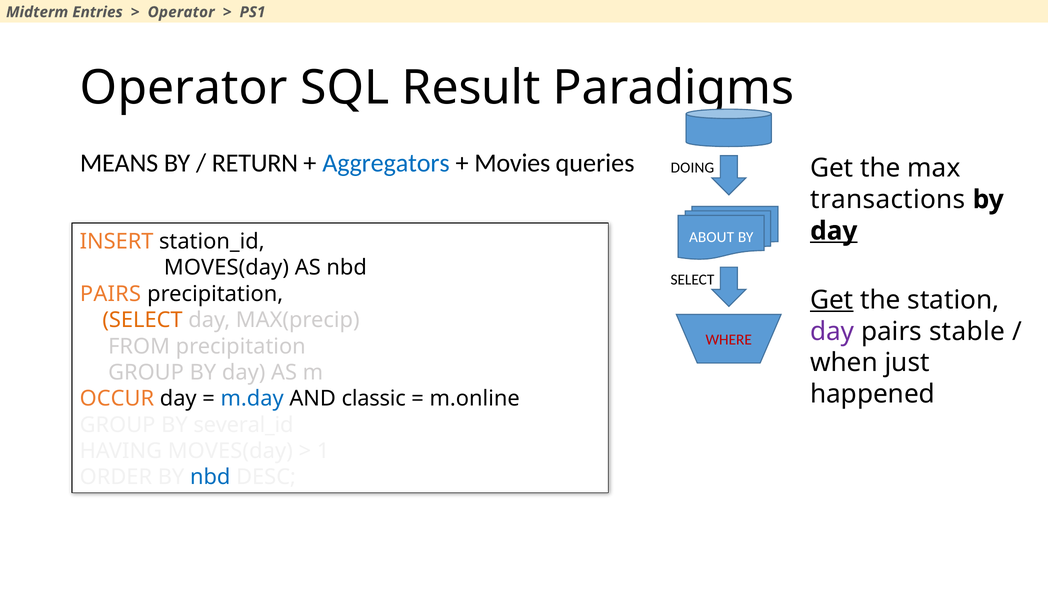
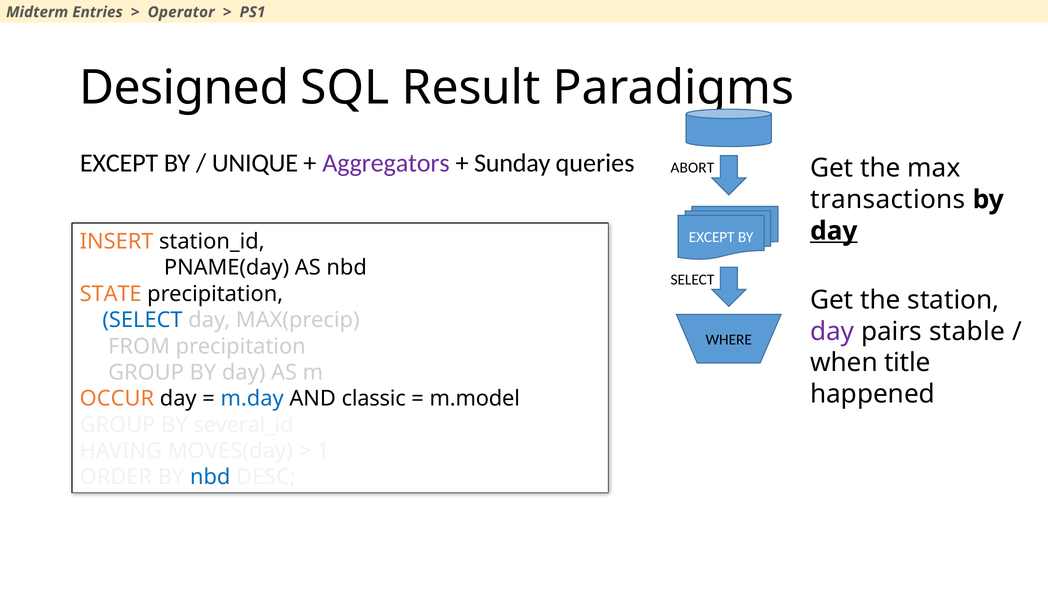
Operator at (184, 88): Operator -> Designed
MEANS at (119, 163): MEANS -> EXCEPT
RETURN: RETURN -> UNIQUE
Aggregators colour: blue -> purple
Movies: Movies -> Sunday
DOING: DOING -> ABORT
ABOUT at (712, 238): ABOUT -> EXCEPT
MOVES(day at (227, 268): MOVES(day -> PNAME(day
PAIRS at (111, 294): PAIRS -> STATE
Get at (832, 300) underline: present -> none
SELECT at (143, 320) colour: orange -> blue
WHERE colour: red -> black
just: just -> title
m.online: m.online -> m.model
